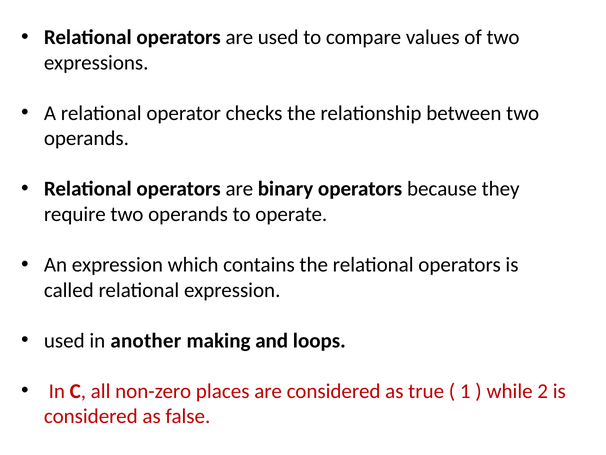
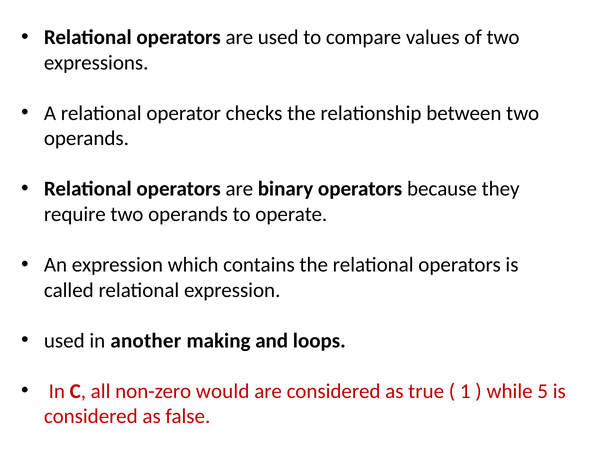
places: places -> would
2: 2 -> 5
